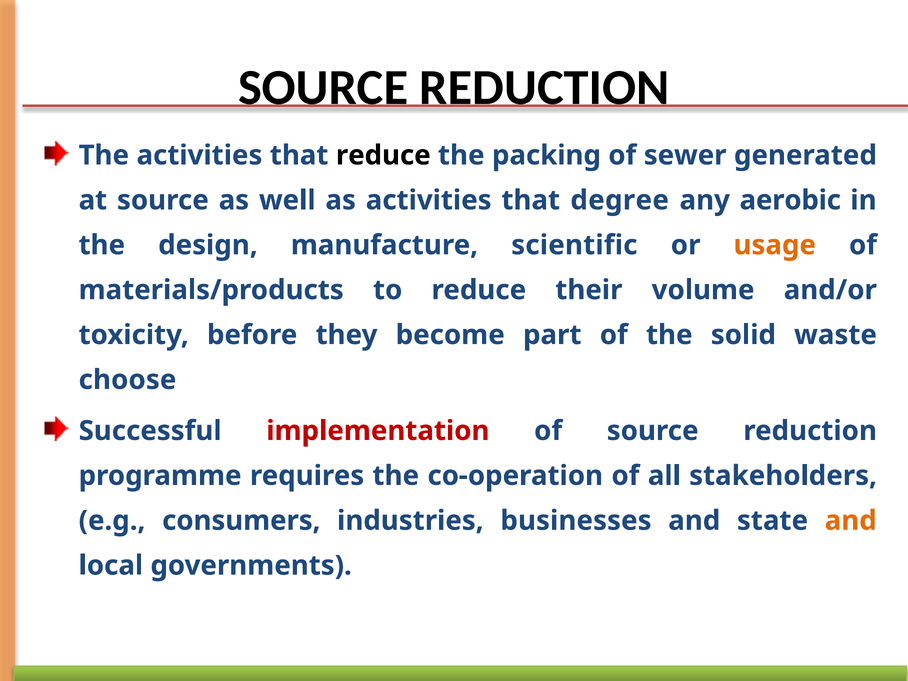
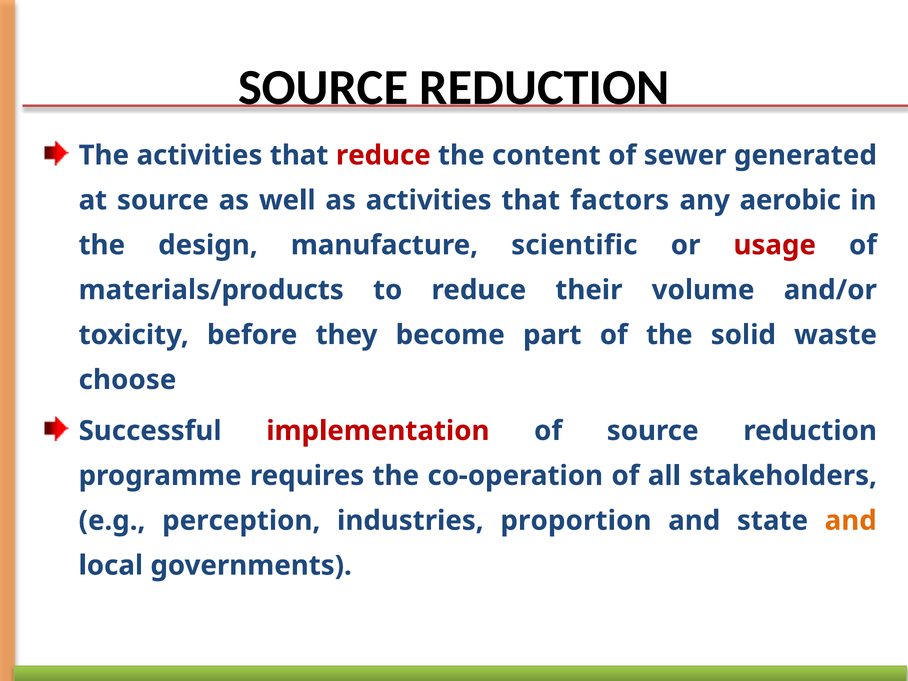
reduce at (383, 155) colour: black -> red
packing: packing -> content
degree: degree -> factors
usage colour: orange -> red
consumers: consumers -> perception
businesses: businesses -> proportion
